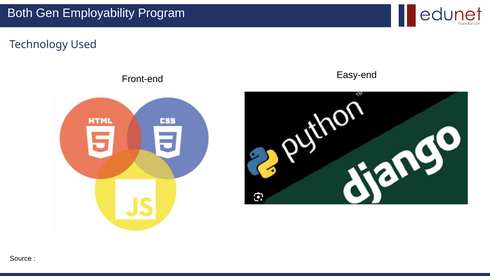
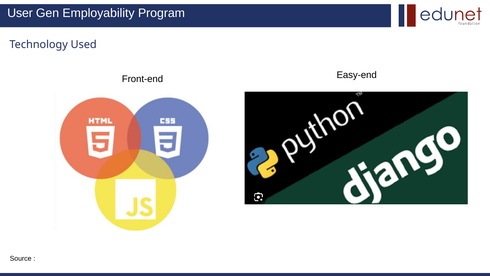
Both: Both -> User
